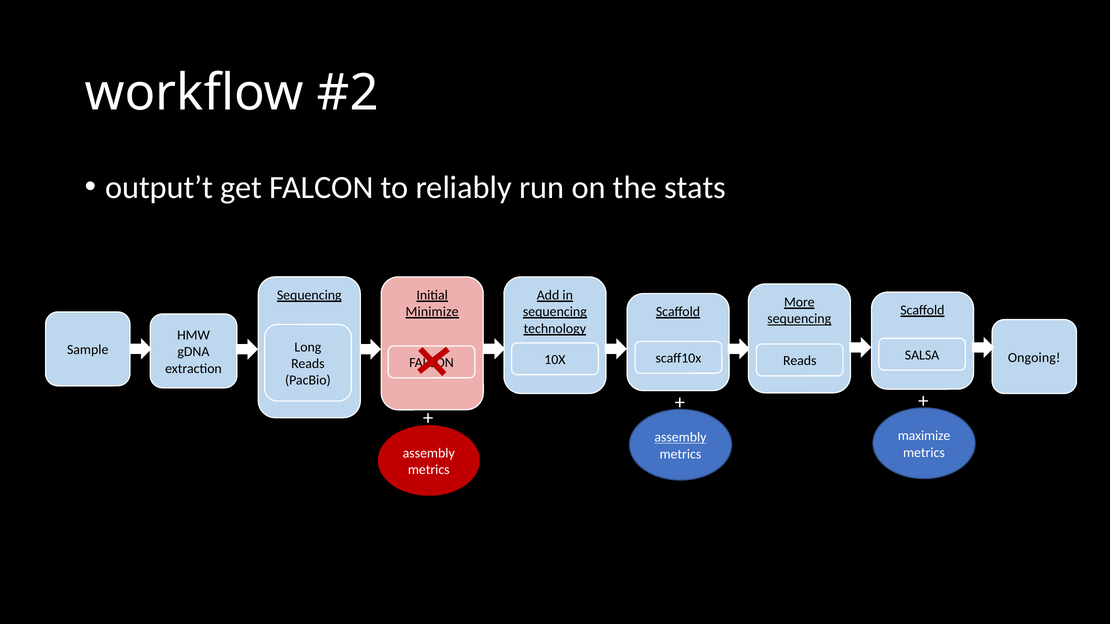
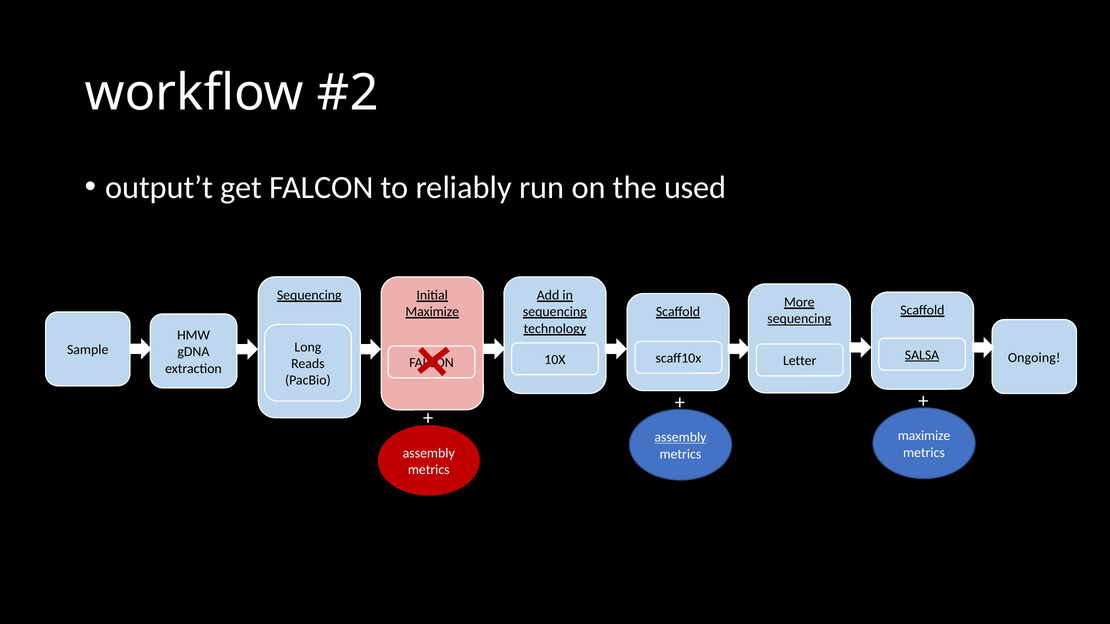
stats: stats -> used
Minimize at (432, 312): Minimize -> Maximize
SALSA underline: none -> present
Reads at (800, 361): Reads -> Letter
